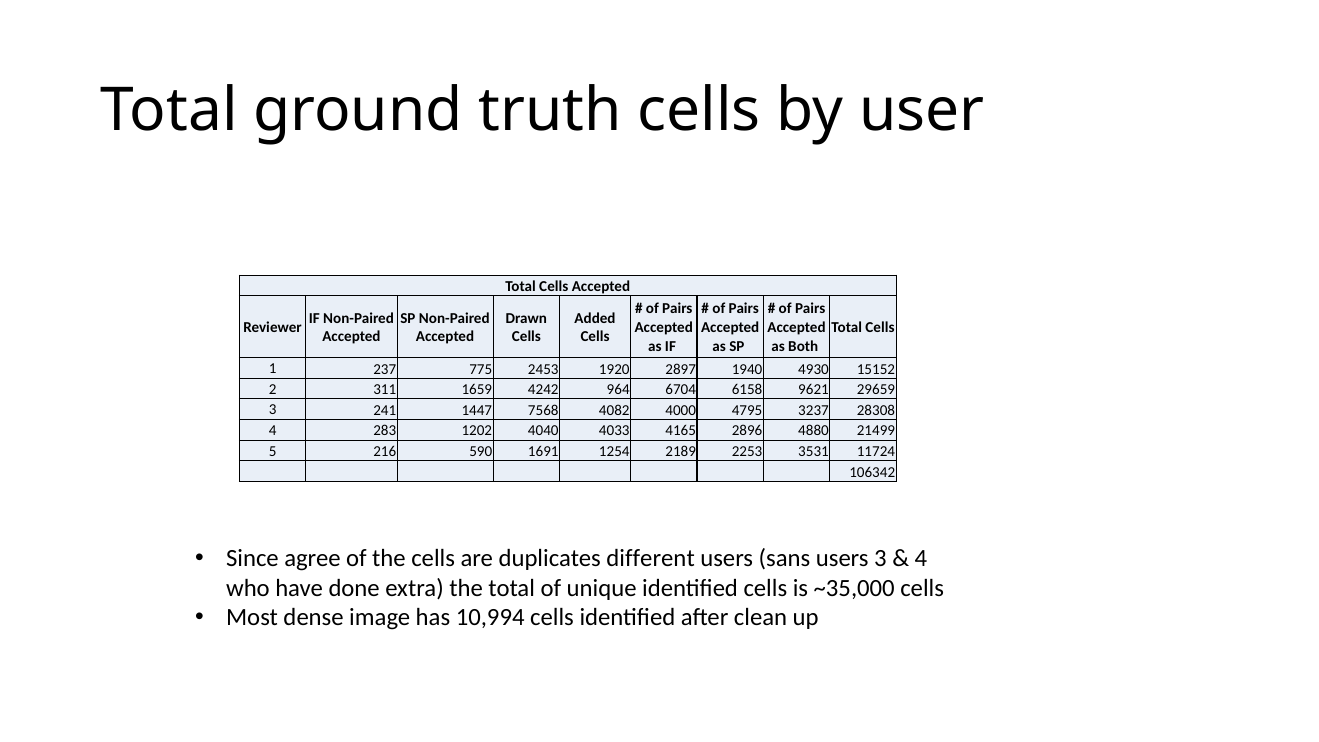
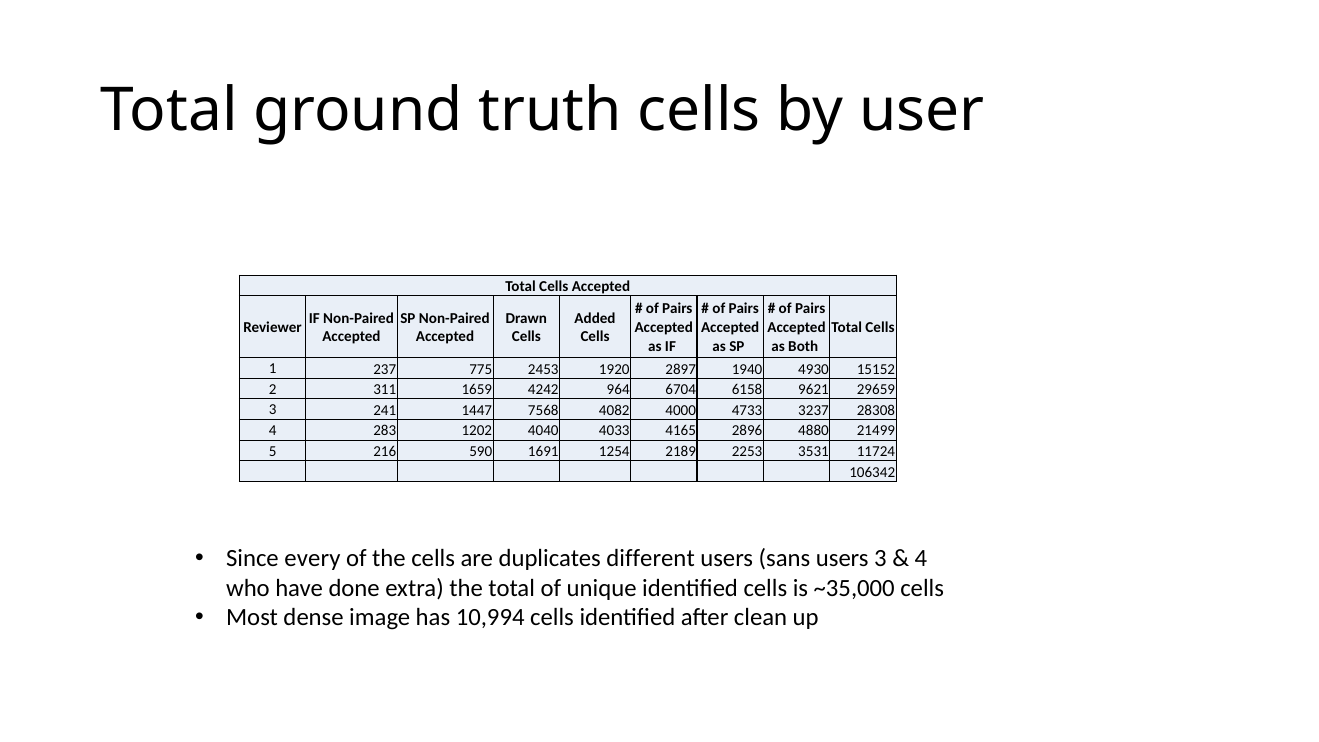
4795: 4795 -> 4733
agree: agree -> every
